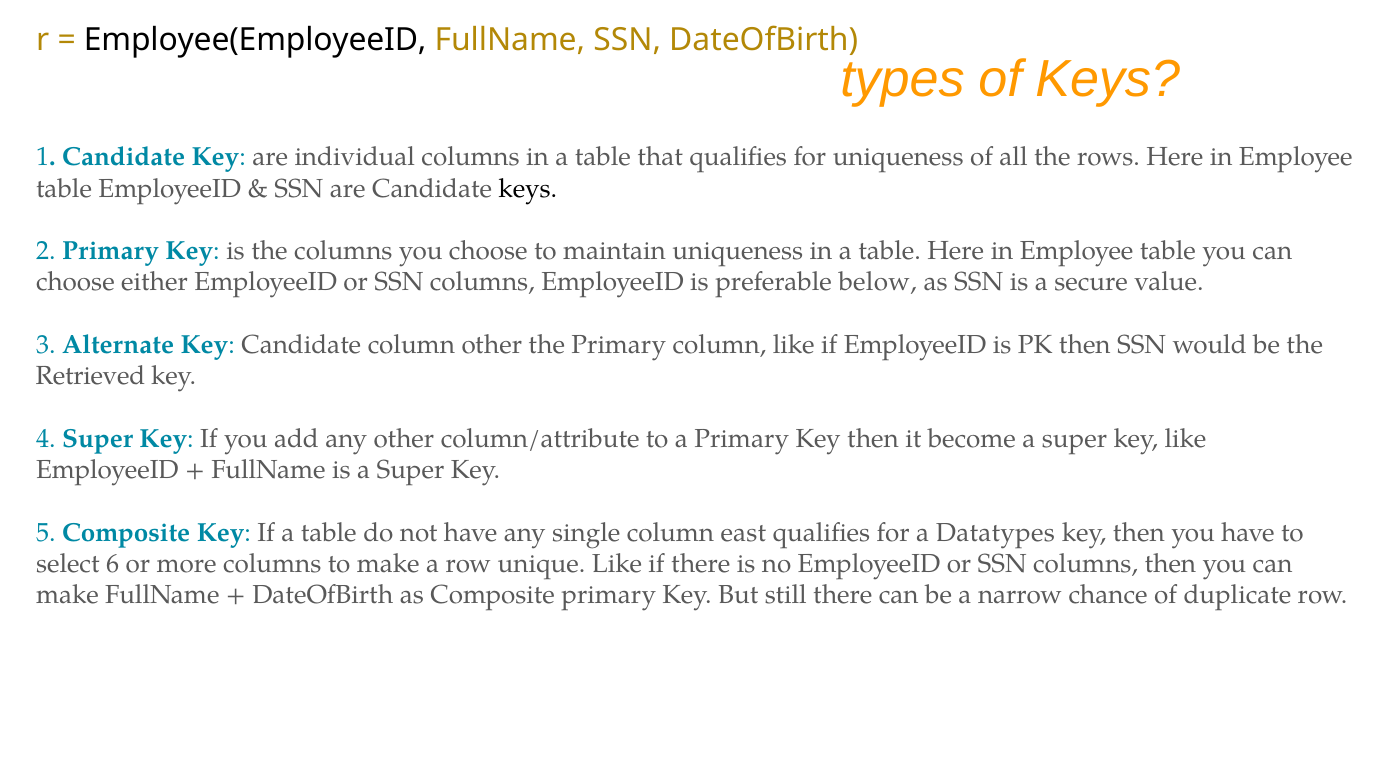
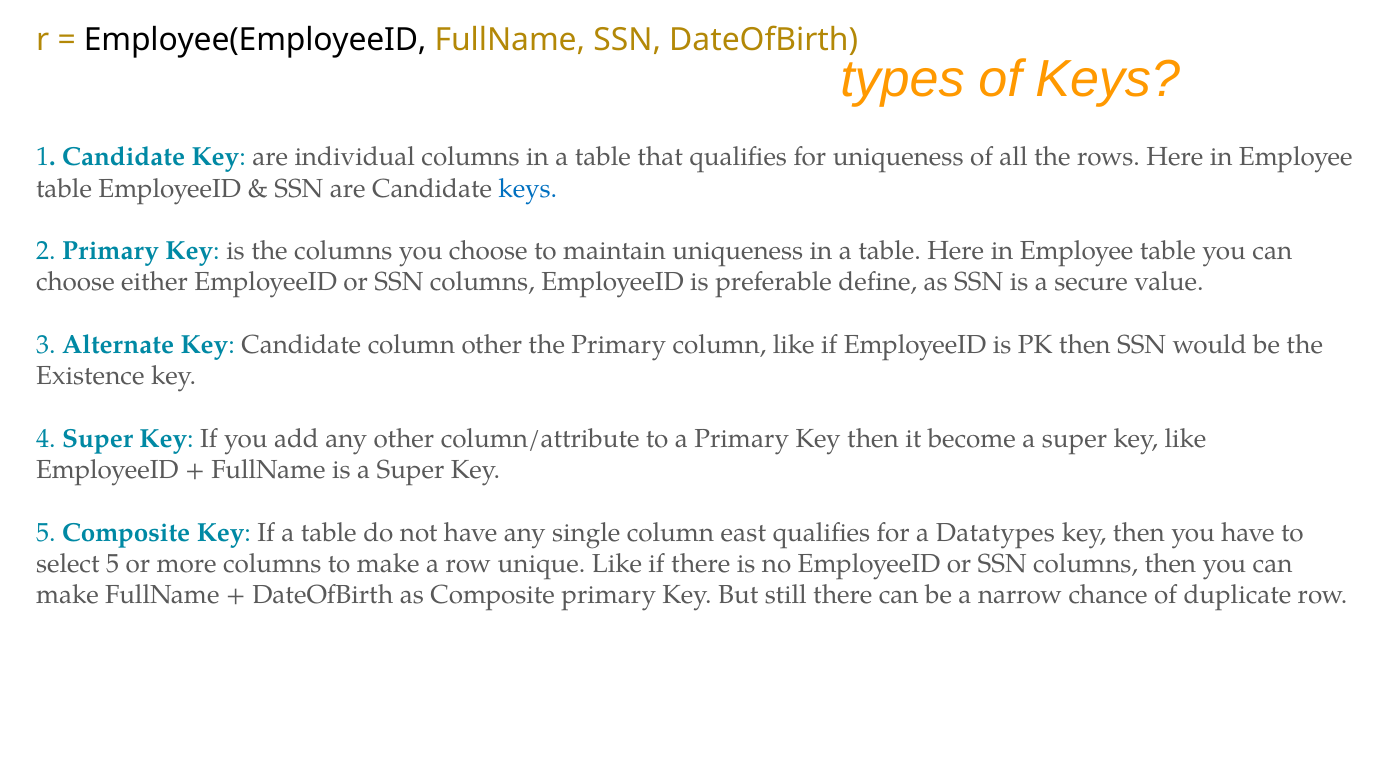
keys at (528, 188) colour: black -> blue
below: below -> define
Retrieved: Retrieved -> Existence
select 6: 6 -> 5
